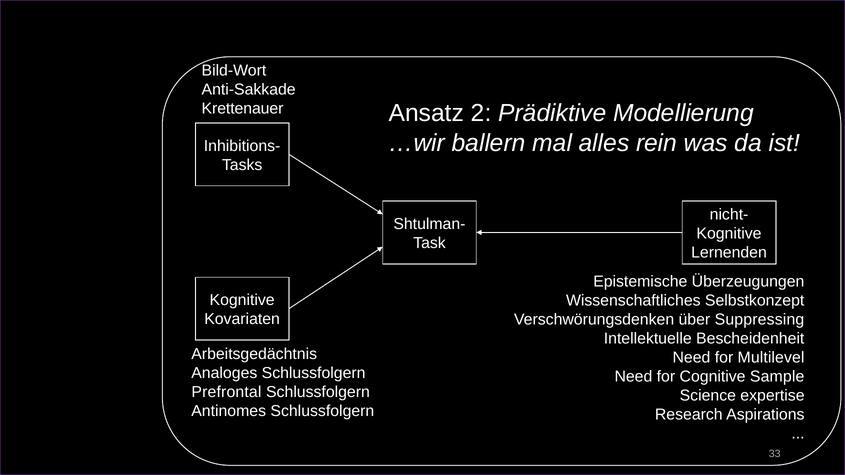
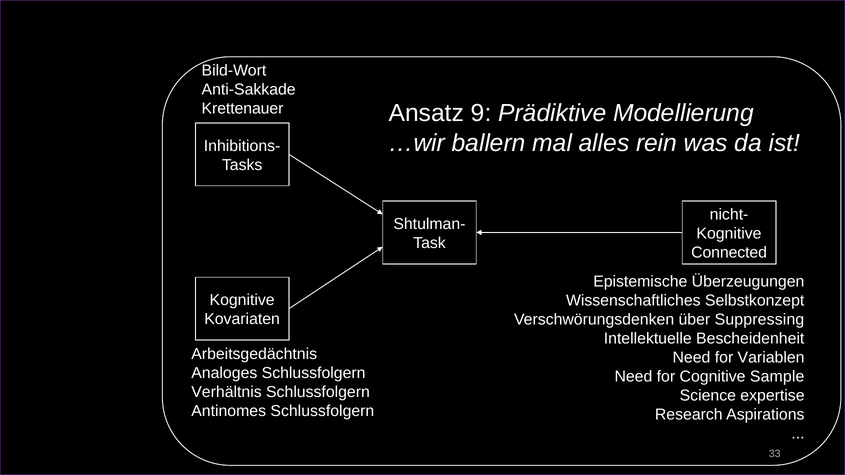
2: 2 -> 9
Lernenden: Lernenden -> Connected
Multilevel: Multilevel -> Variablen
Prefrontal: Prefrontal -> Verhältnis
